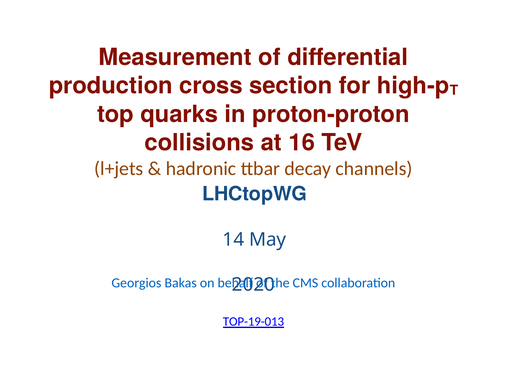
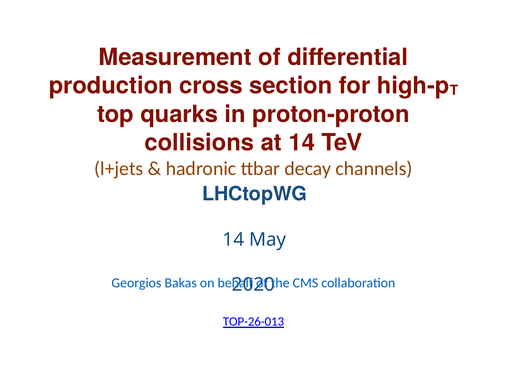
at 16: 16 -> 14
TOP-19-013: TOP-19-013 -> TOP-26-013
